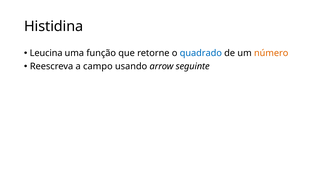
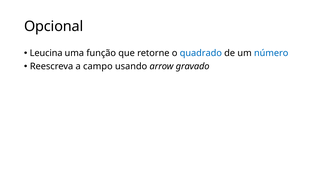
Histidina: Histidina -> Opcional
número colour: orange -> blue
seguinte: seguinte -> gravado
